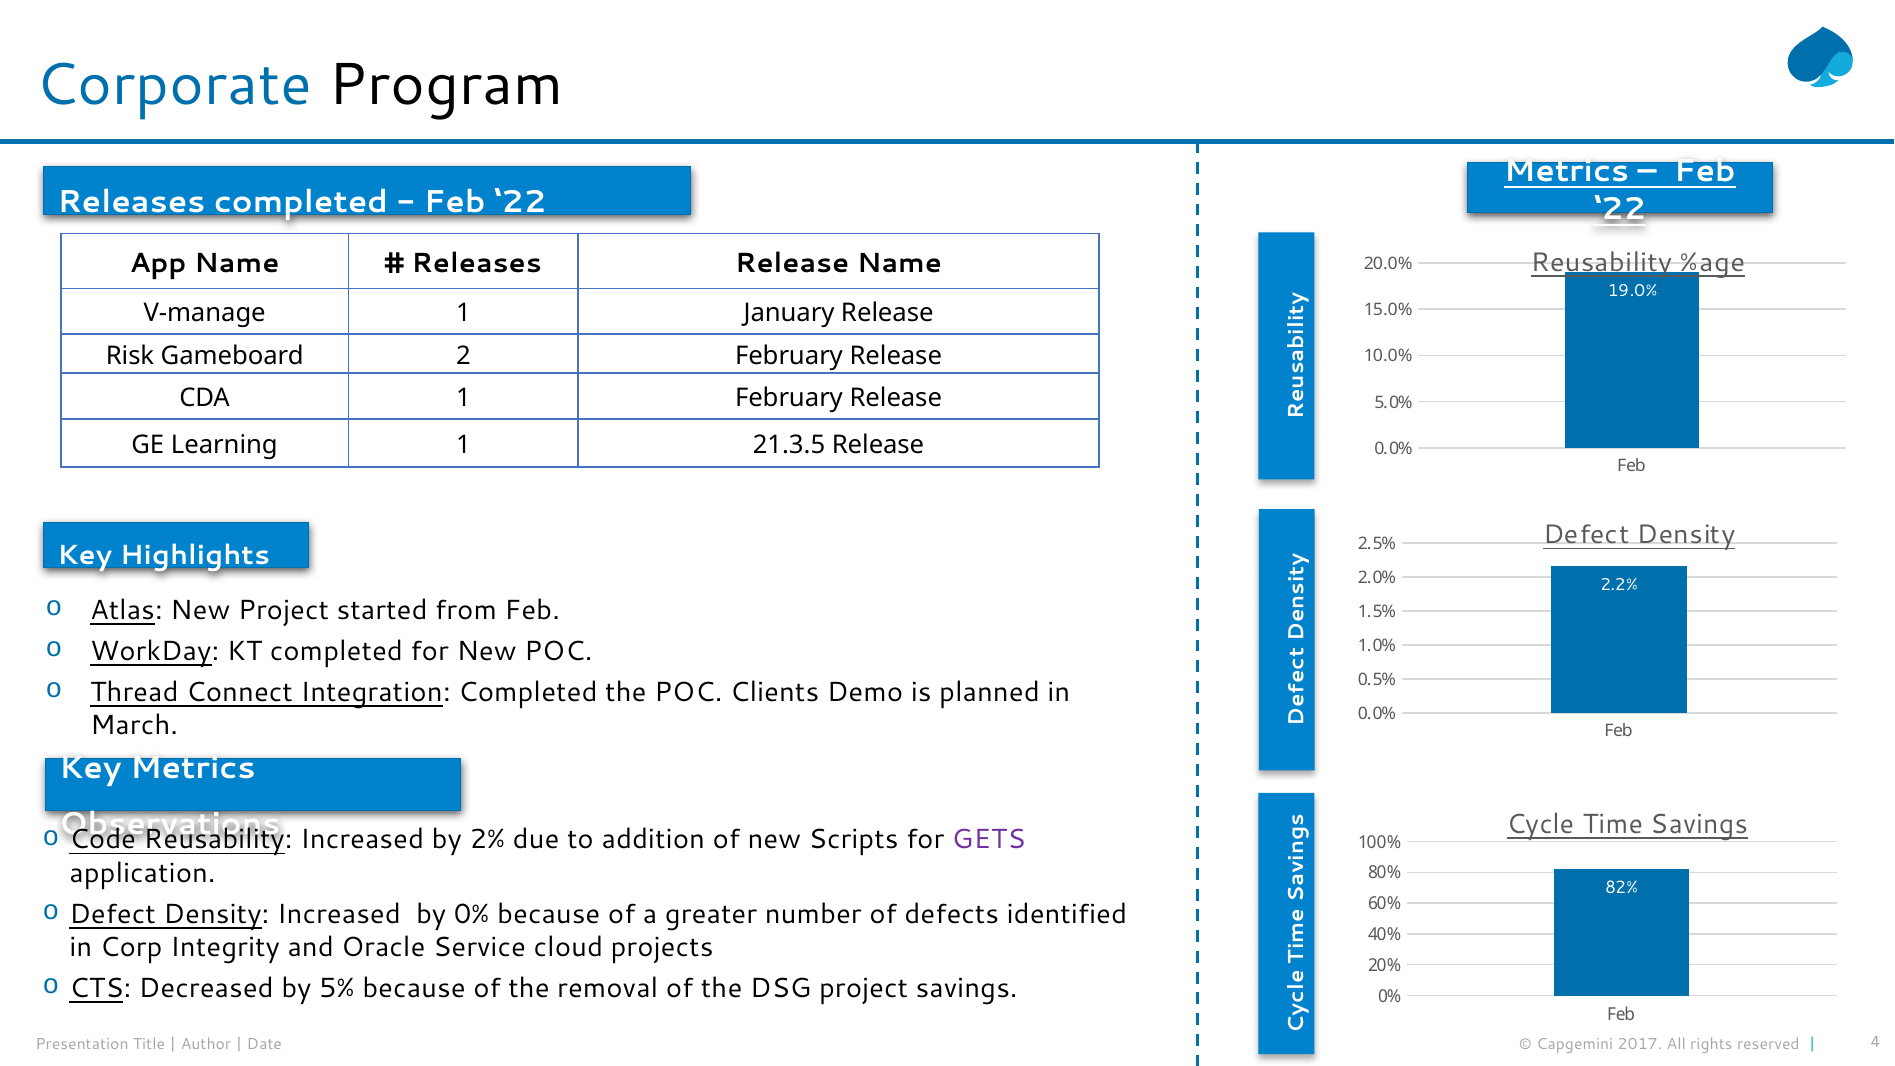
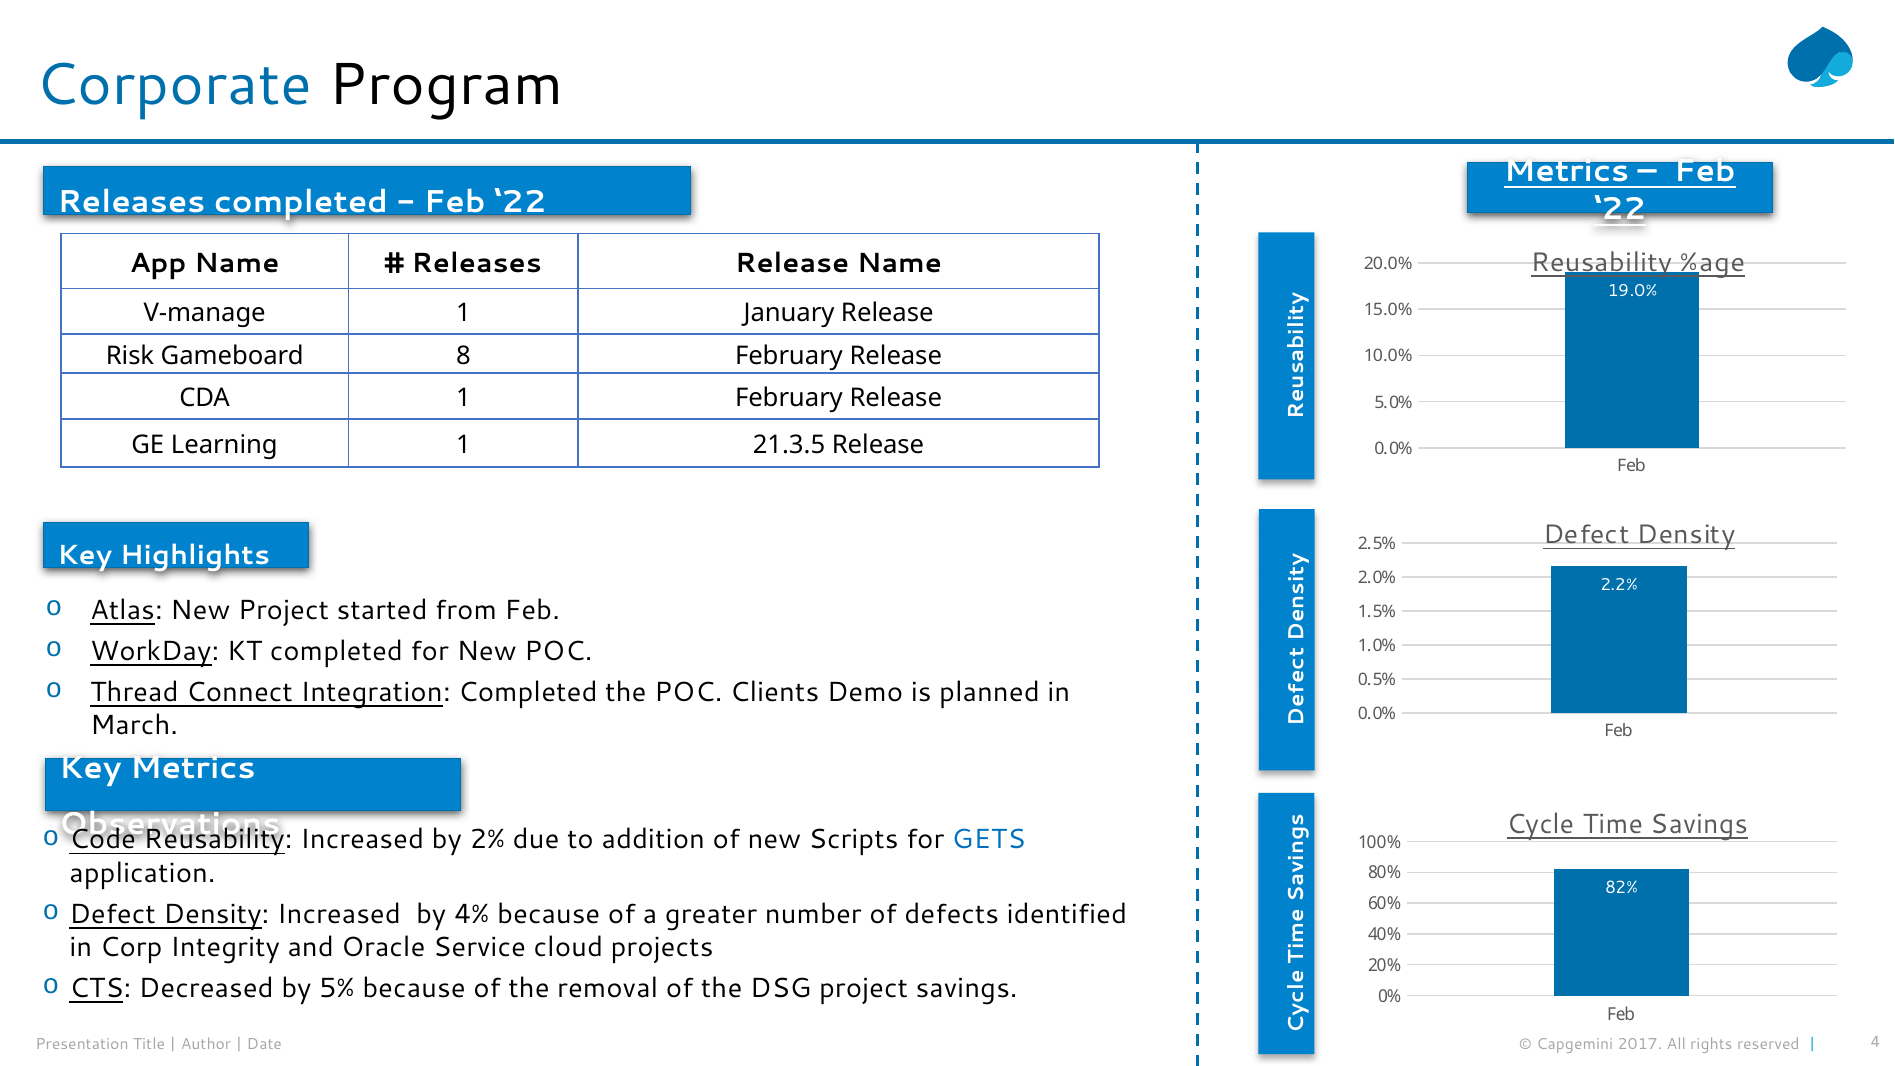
2: 2 -> 8
GETS colour: purple -> blue
by 0%: 0% -> 4%
